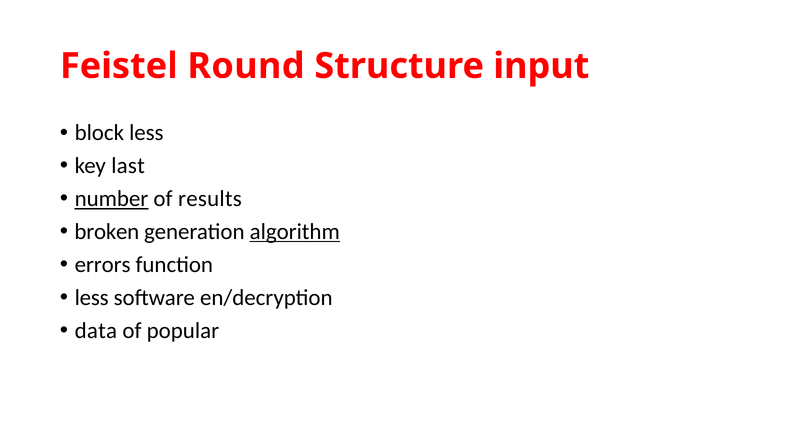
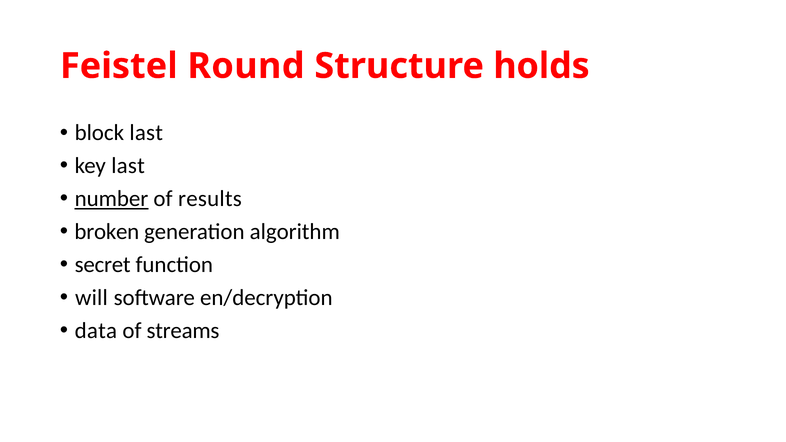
input: input -> holds
block less: less -> last
algorithm underline: present -> none
errors: errors -> secret
less at (92, 298): less -> will
popular: popular -> streams
